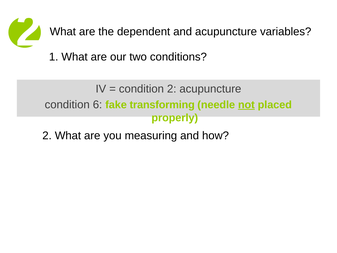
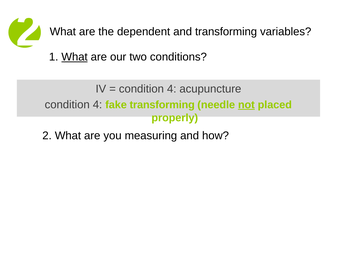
and acupuncture: acupuncture -> transforming
What at (75, 57) underline: none -> present
2 at (172, 89): 2 -> 4
6 at (97, 105): 6 -> 4
